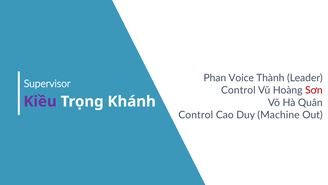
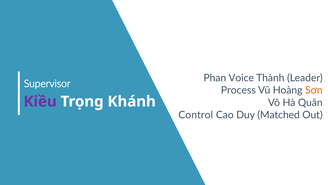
Control at (238, 90): Control -> Process
Sơn colour: red -> orange
Machine: Machine -> Matched
